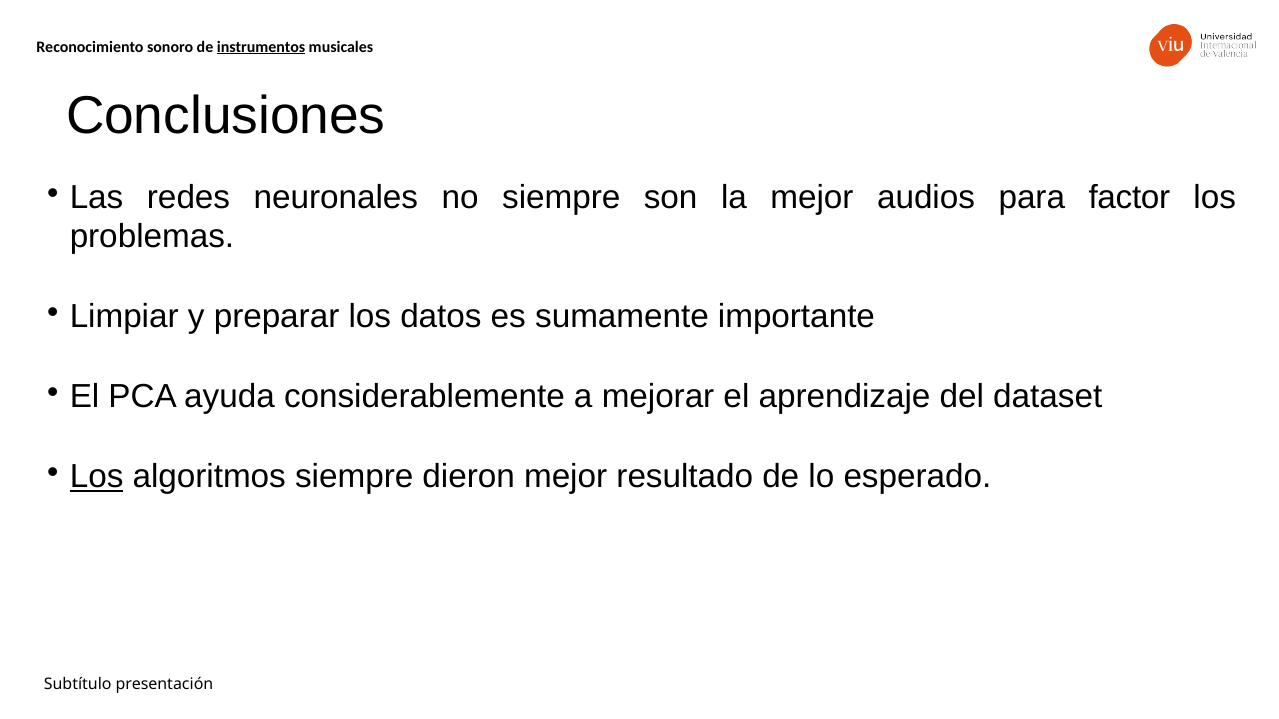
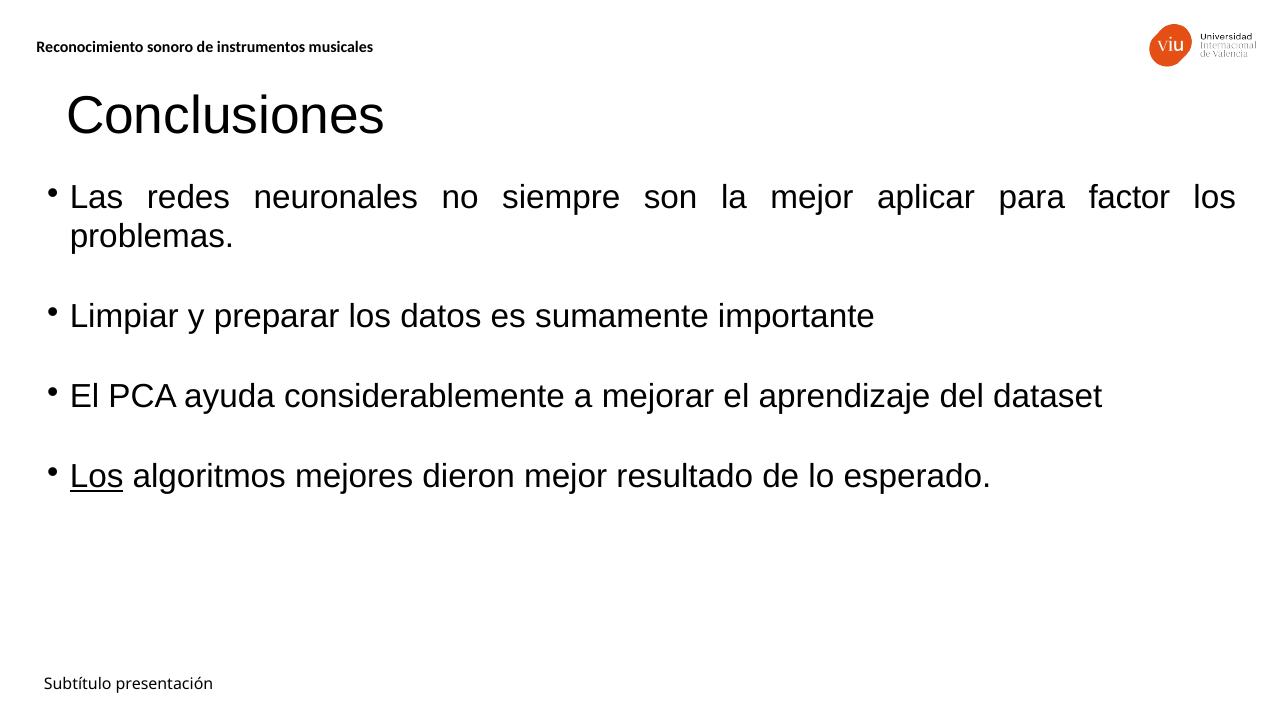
instrumentos underline: present -> none
audios: audios -> aplicar
algoritmos siempre: siempre -> mejores
